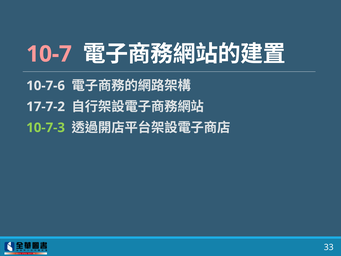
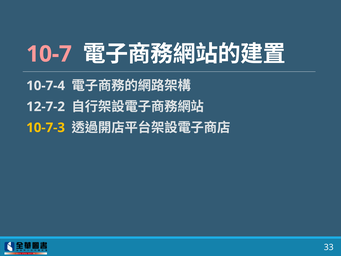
10-7-6: 10-7-6 -> 10-7-4
17-7-2: 17-7-2 -> 12-7-2
10-7-3 colour: light green -> yellow
